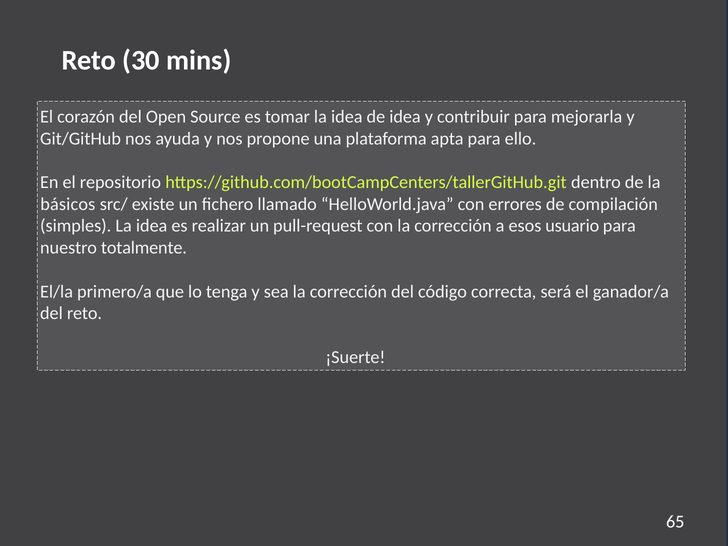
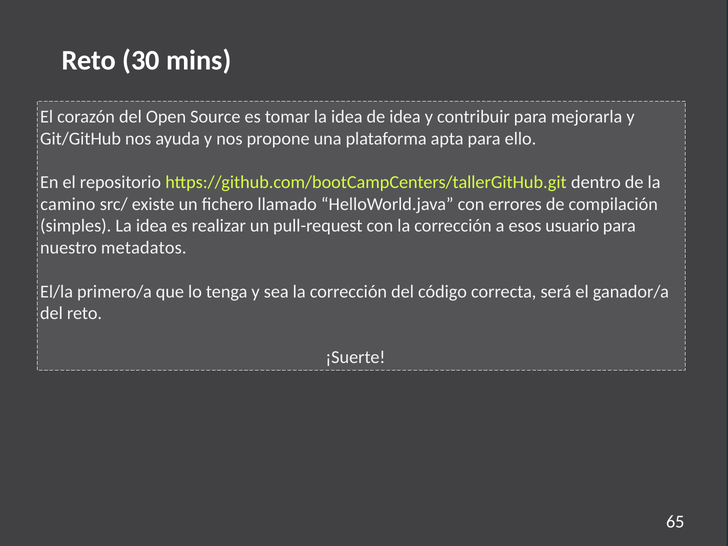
básicos: básicos -> camino
totalmente: totalmente -> metadatos
